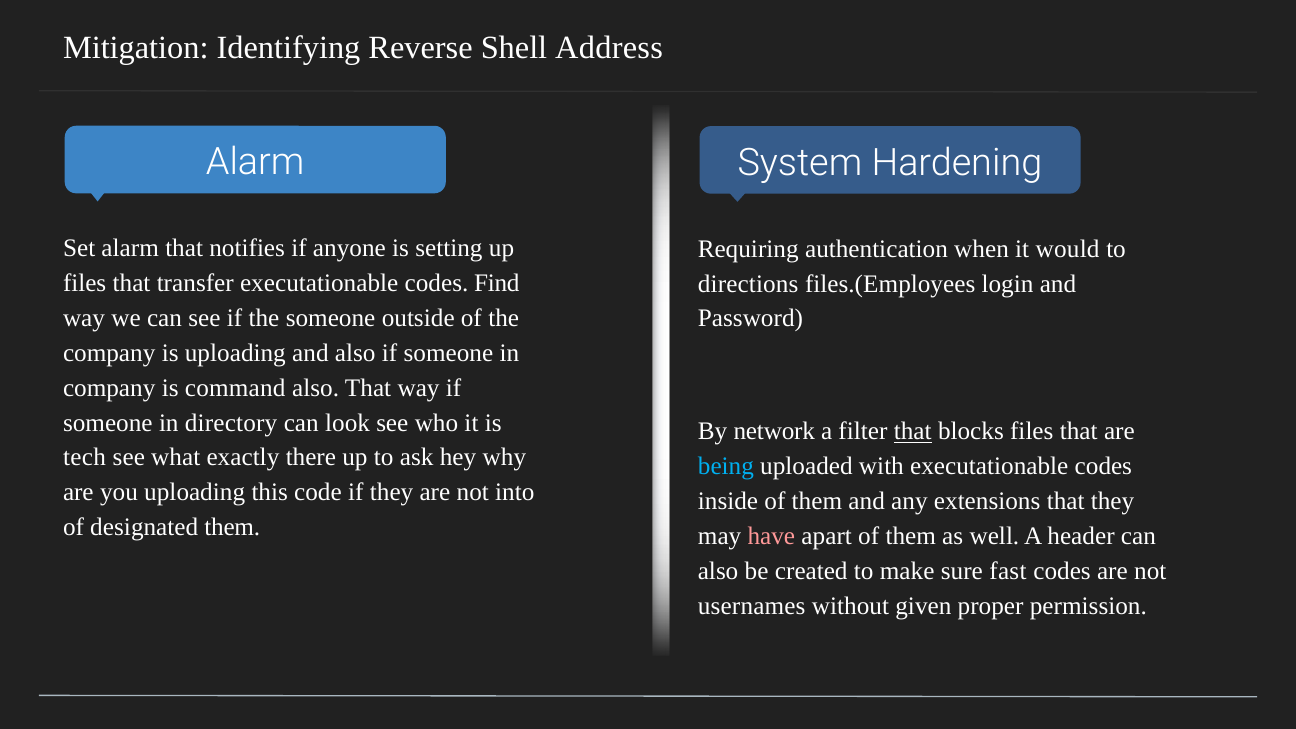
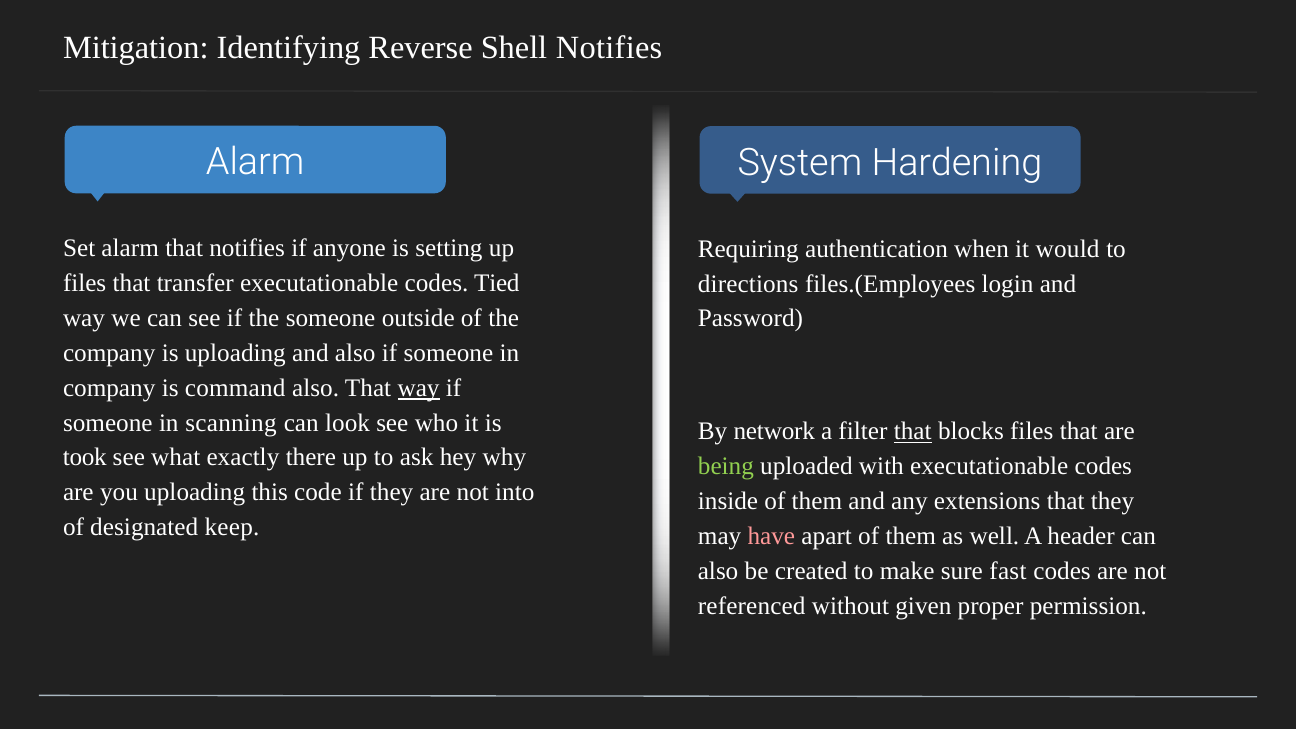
Shell Address: Address -> Notifies
Find: Find -> Tied
way at (419, 388) underline: none -> present
directory: directory -> scanning
tech: tech -> took
being colour: light blue -> light green
designated them: them -> keep
usernames: usernames -> referenced
